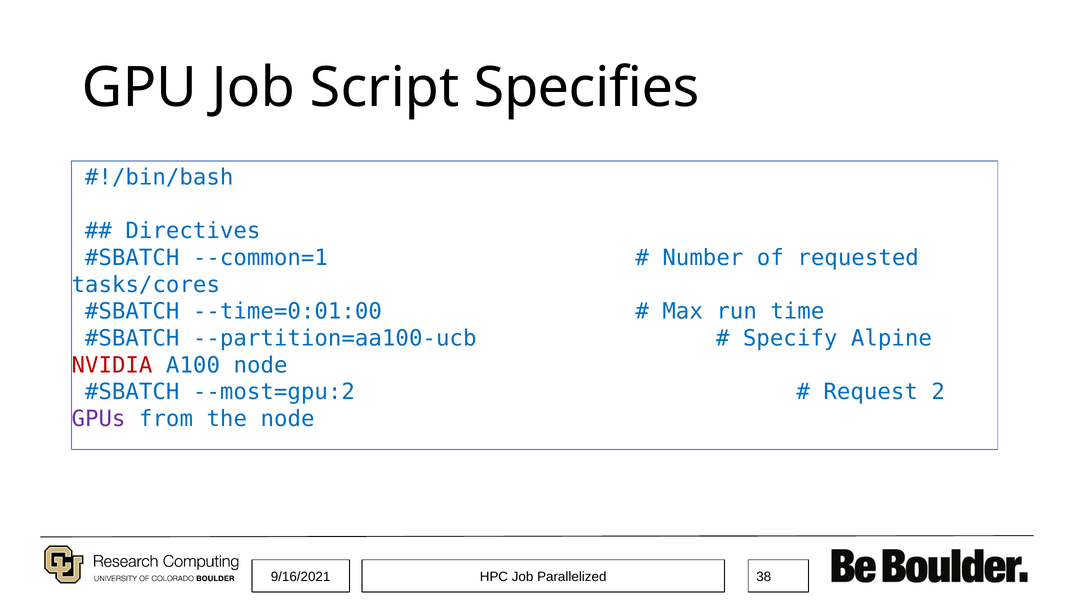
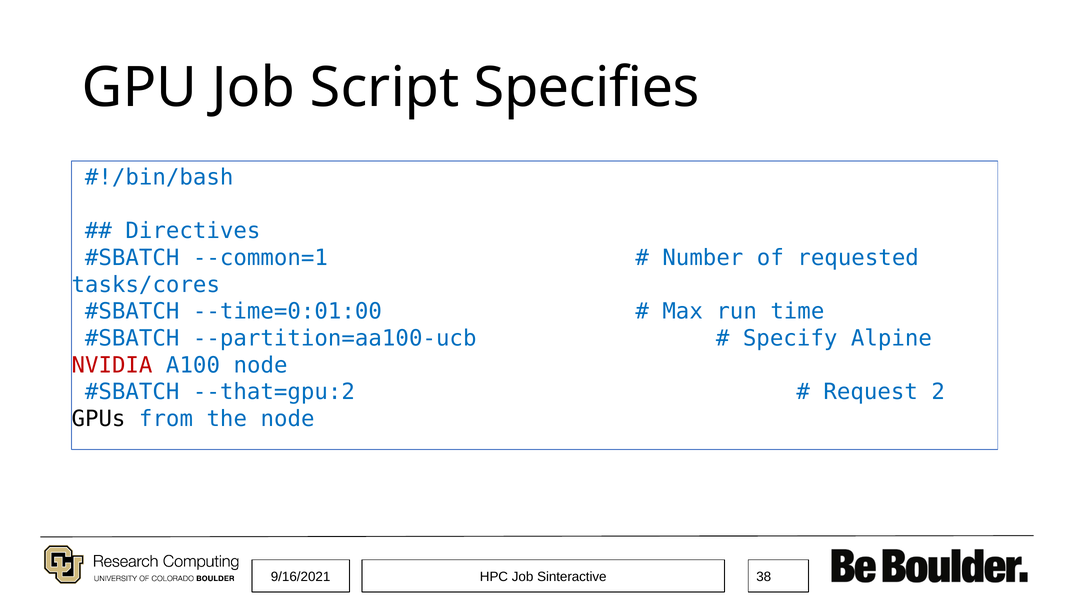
--most=gpu:2: --most=gpu:2 -> --that=gpu:2
GPUs colour: purple -> black
Parallelized: Parallelized -> Sinteractive
